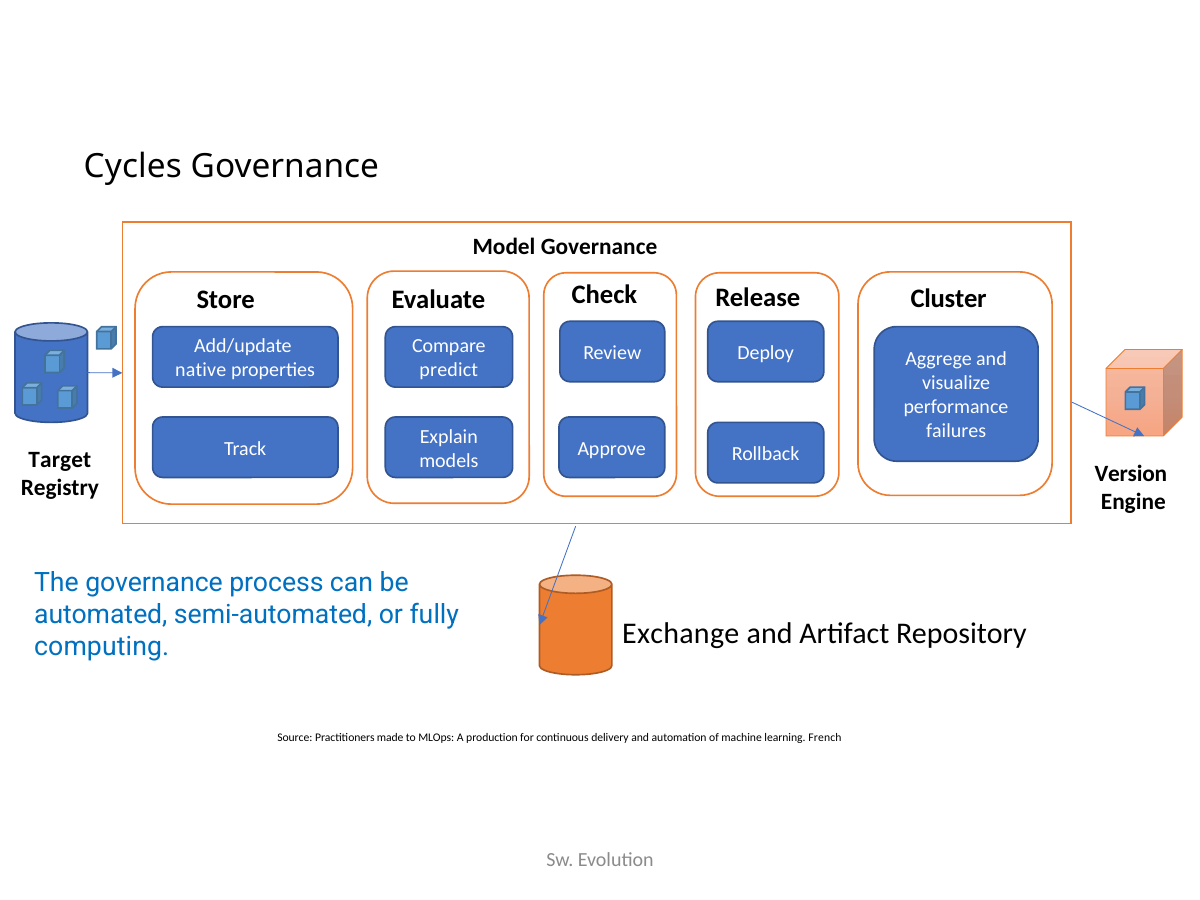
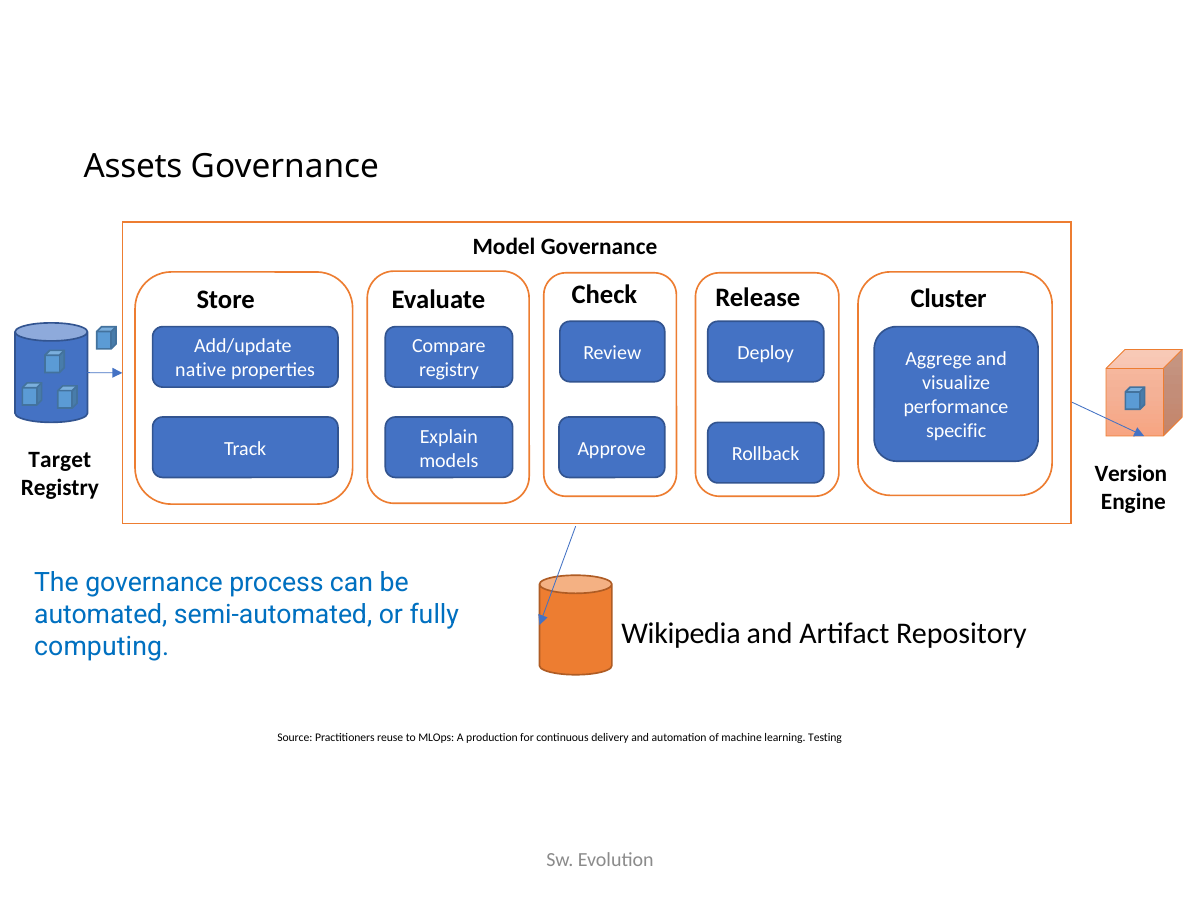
Cycles: Cycles -> Assets
predict at (449, 370): predict -> registry
failures: failures -> specific
Exchange: Exchange -> Wikipedia
made: made -> reuse
French: French -> Testing
